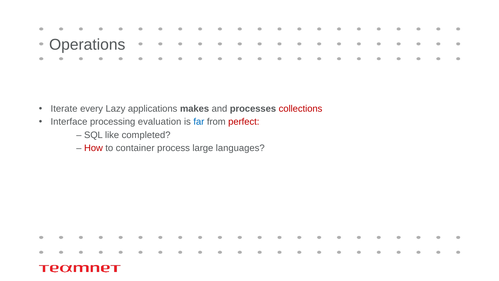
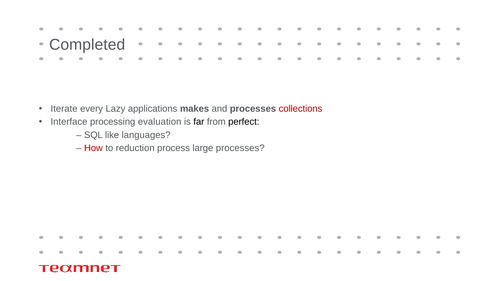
Operations: Operations -> Completed
far colour: blue -> black
perfect colour: red -> black
completed: completed -> languages
container: container -> reduction
large languages: languages -> processes
